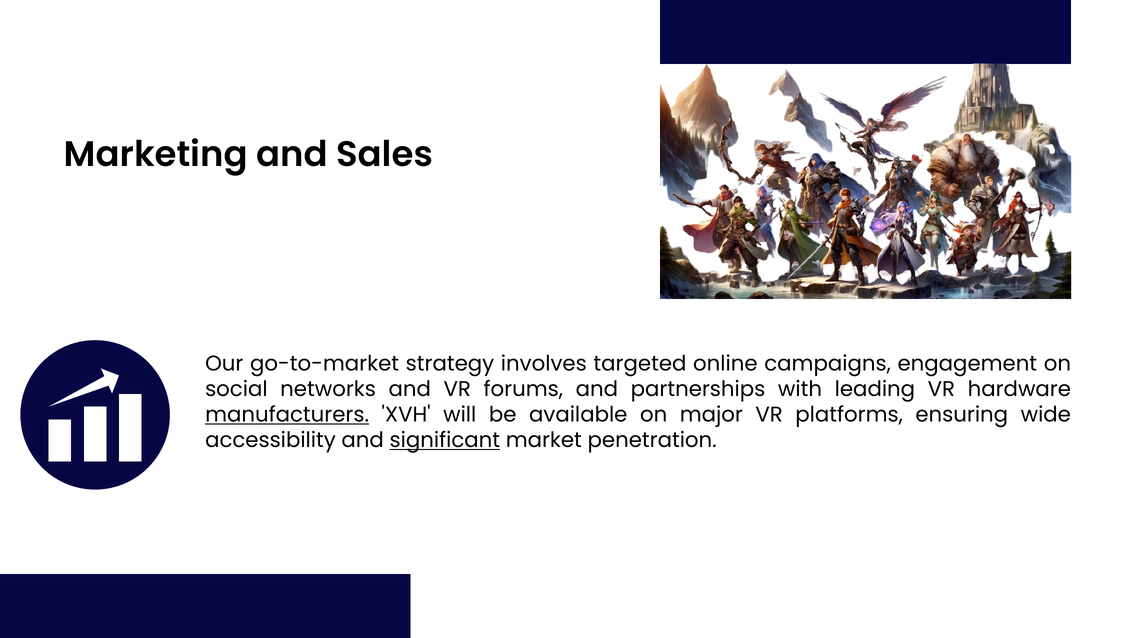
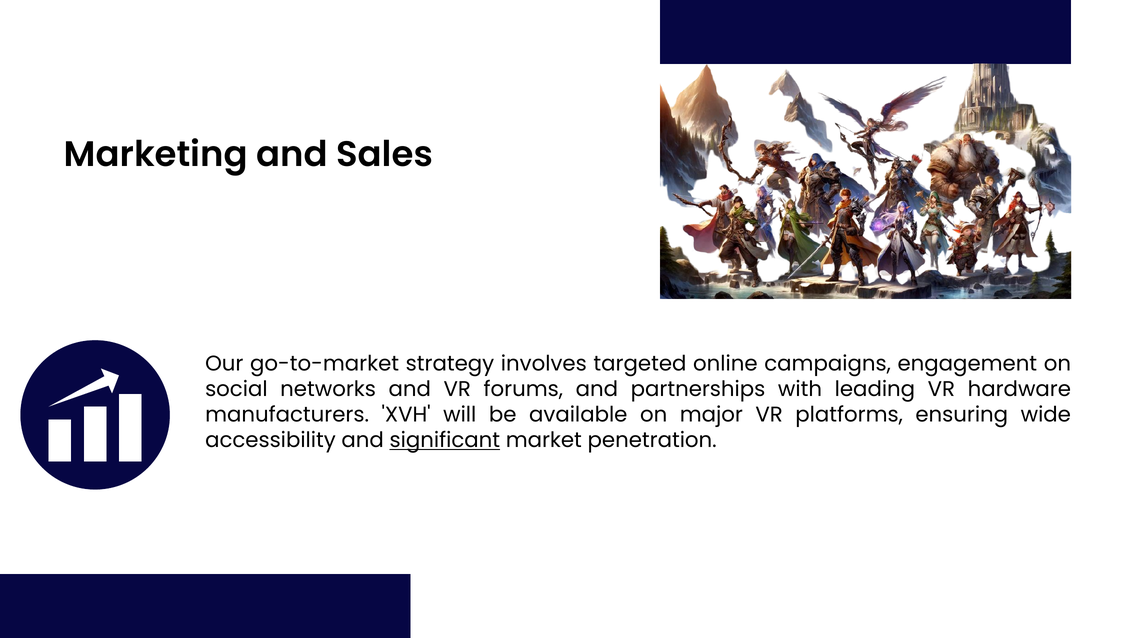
manufacturers underline: present -> none
